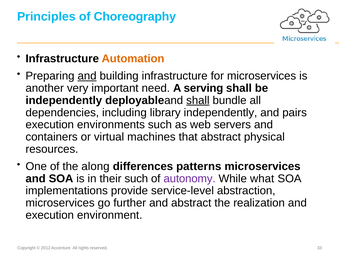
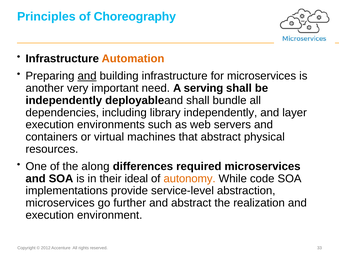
shall at (198, 100) underline: present -> none
pairs: pairs -> layer
patterns: patterns -> required
their such: such -> ideal
autonomy colour: purple -> orange
what: what -> code
